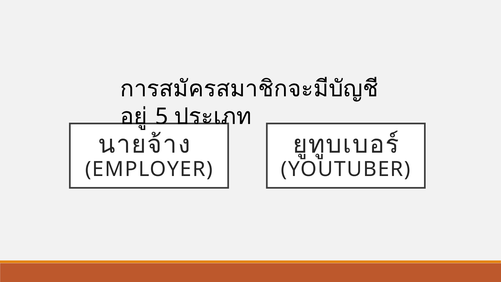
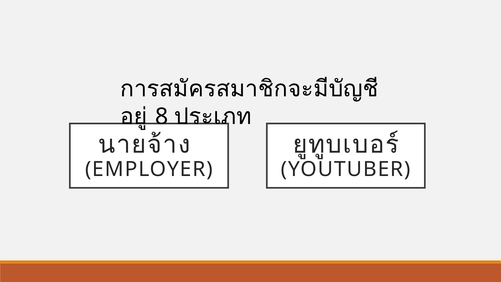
5: 5 -> 8
